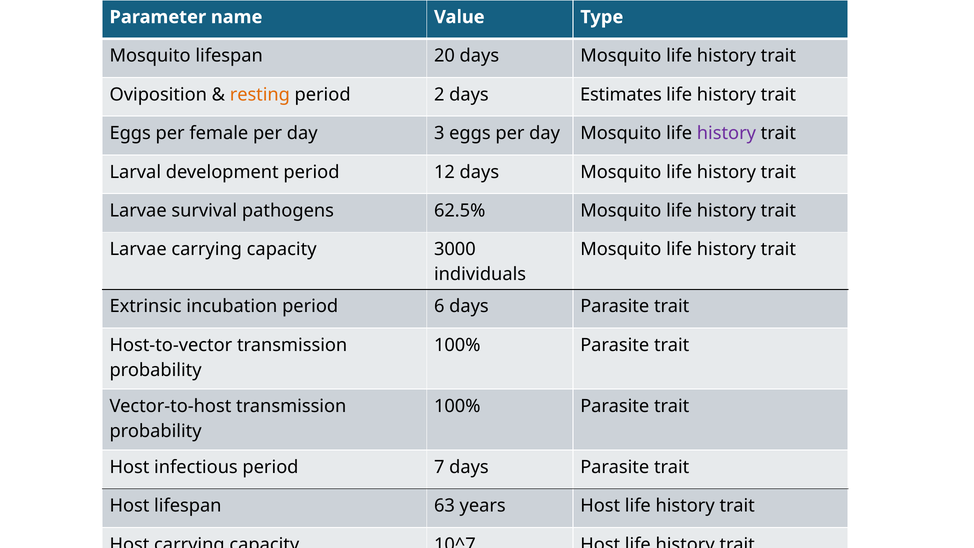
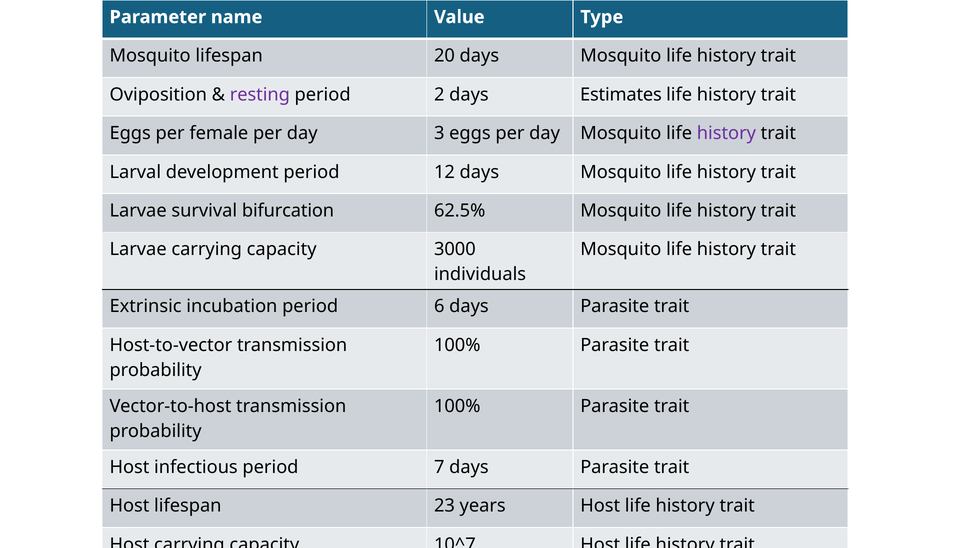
resting colour: orange -> purple
pathogens: pathogens -> bifurcation
63: 63 -> 23
